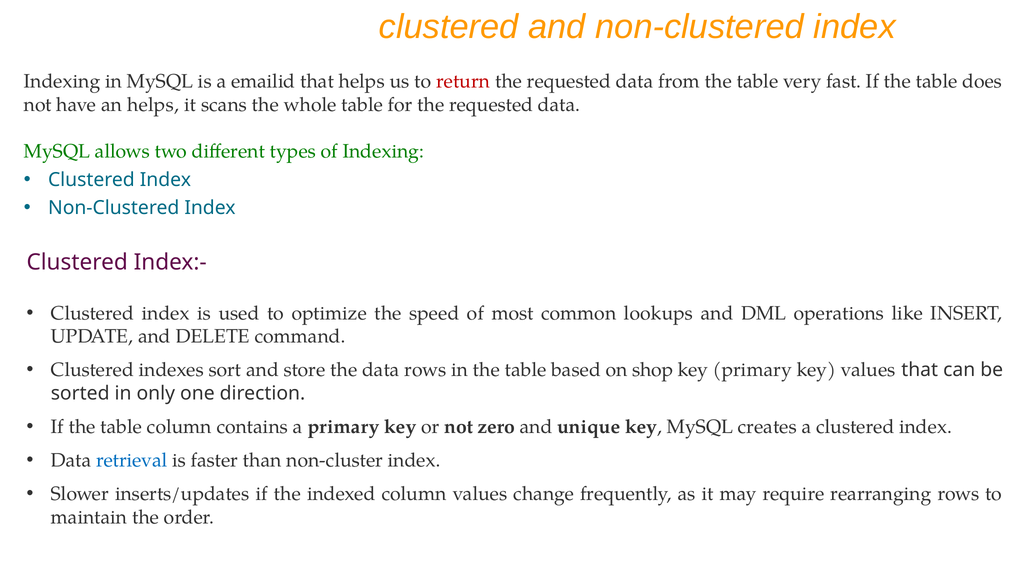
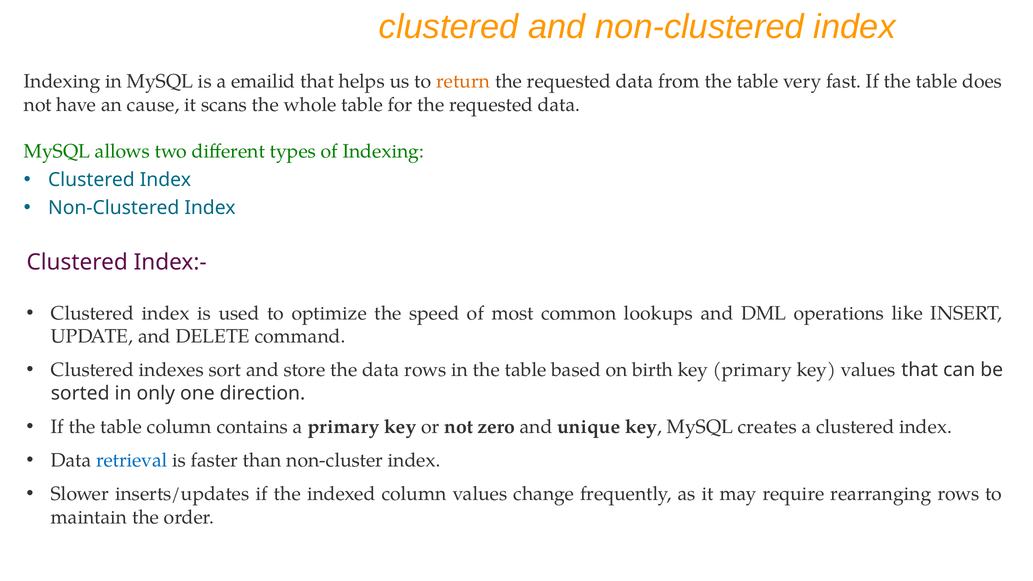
return colour: red -> orange
an helps: helps -> cause
shop: shop -> birth
